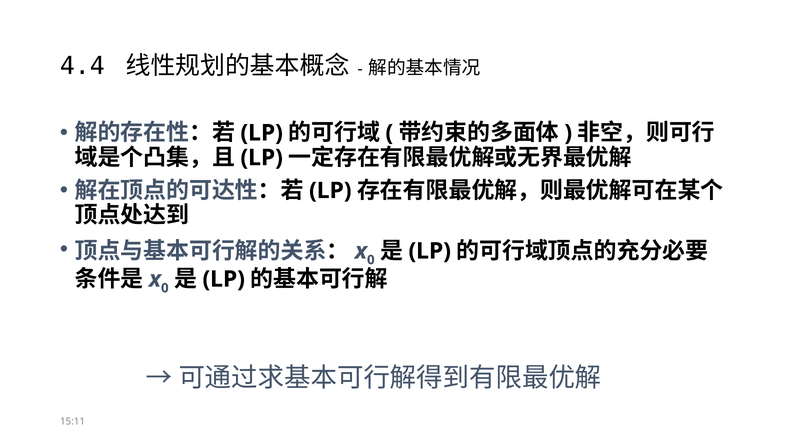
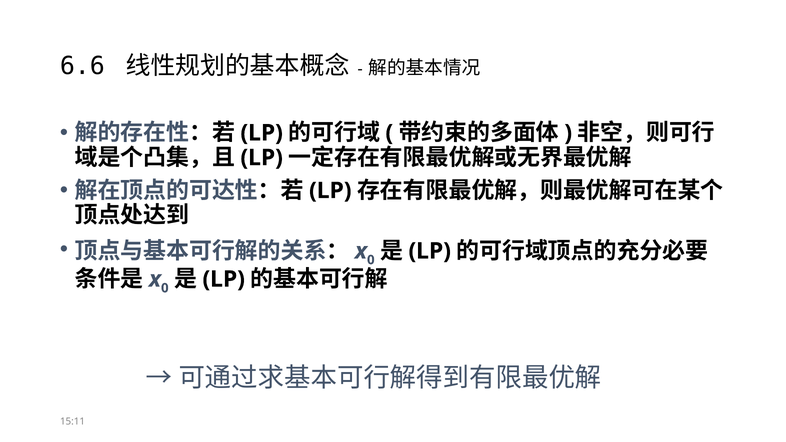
4.4: 4.4 -> 6.6
